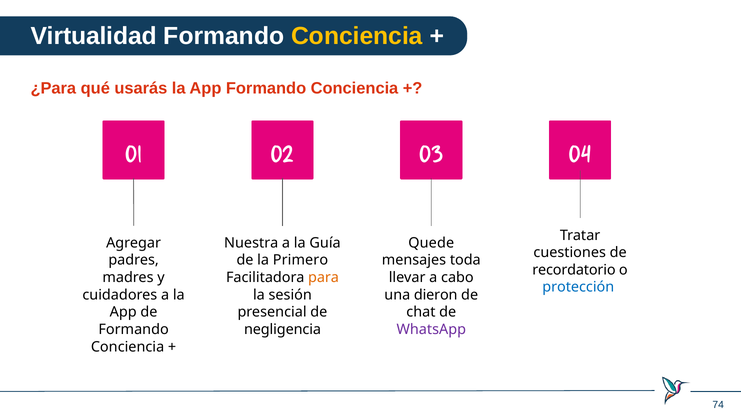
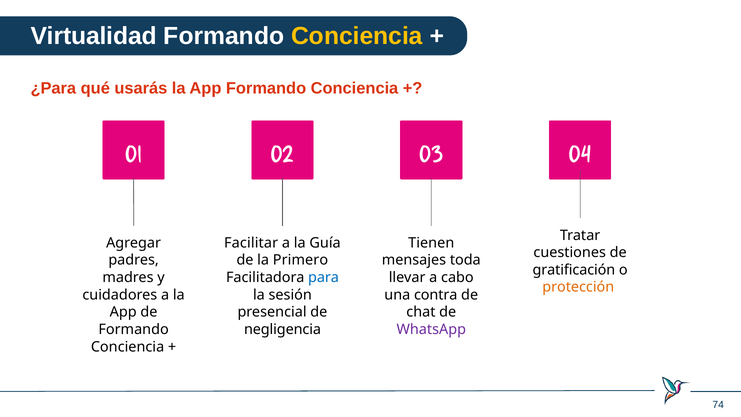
Nuestra: Nuestra -> Facilitar
Quede: Quede -> Tienen
recordatorio: recordatorio -> gratificación
para colour: orange -> blue
protección colour: blue -> orange
dieron: dieron -> contra
